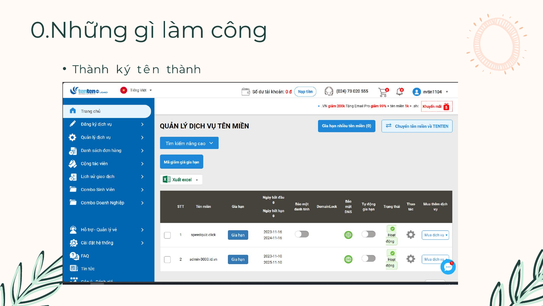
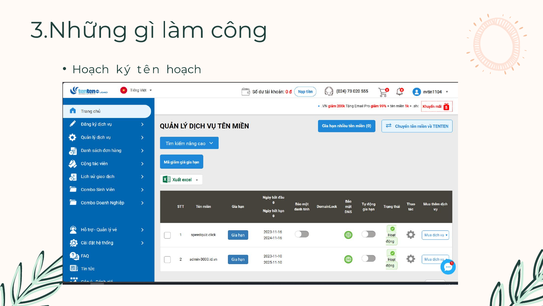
0.Những: 0.Những -> 3.Những
Thành at (91, 69): Thành -> Hoạch
tên thành: thành -> hoạch
